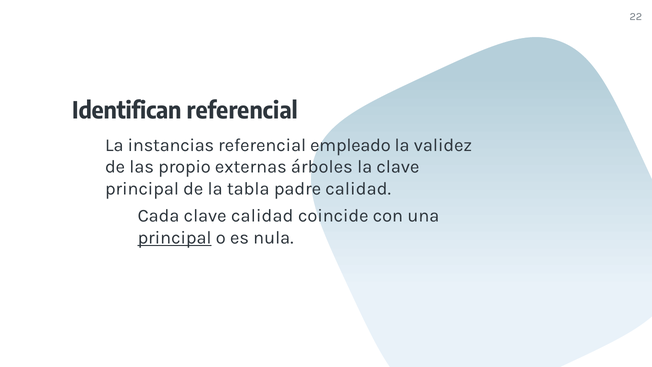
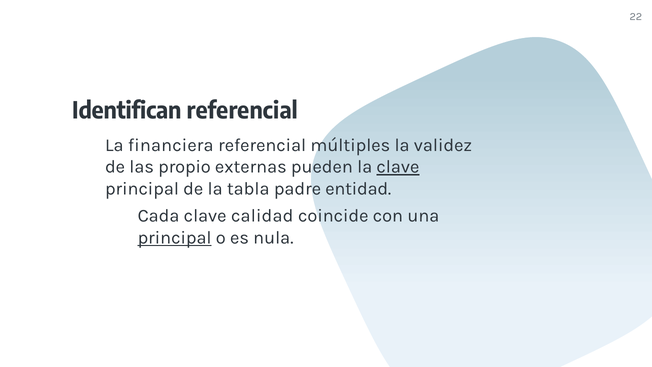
instancias: instancias -> financiera
empleado: empleado -> múltiples
árboles: árboles -> pueden
clave at (398, 167) underline: none -> present
padre calidad: calidad -> entidad
